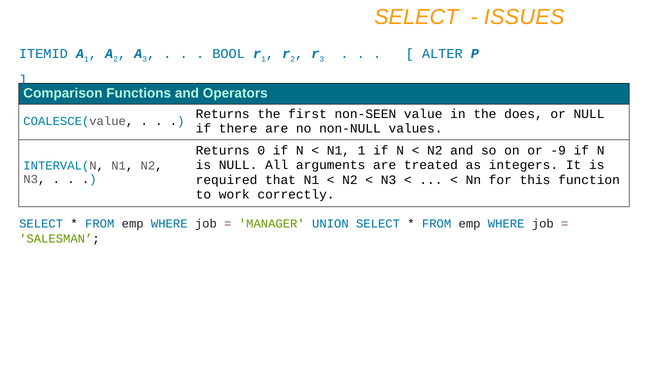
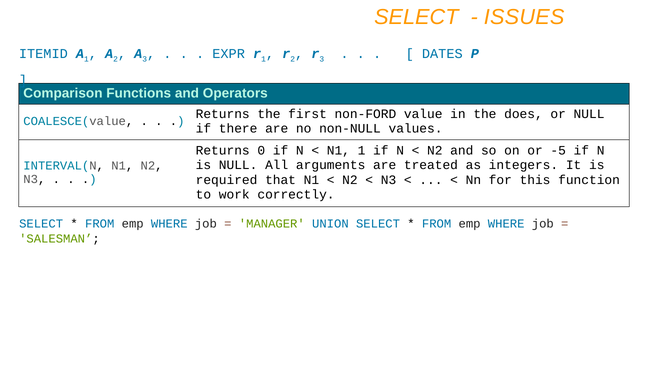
BOOL: BOOL -> EXPR
ALTER: ALTER -> DATES
non-SEEN: non-SEEN -> non-FORD
-9: -9 -> -5
